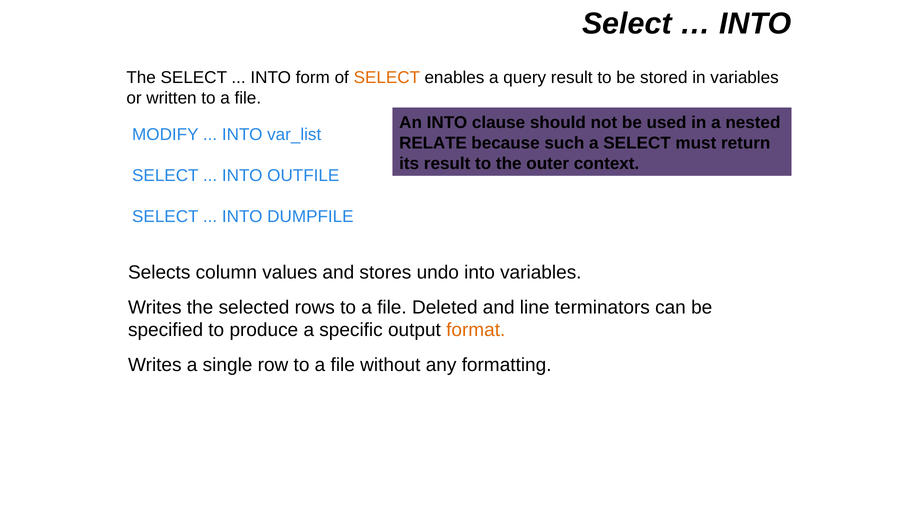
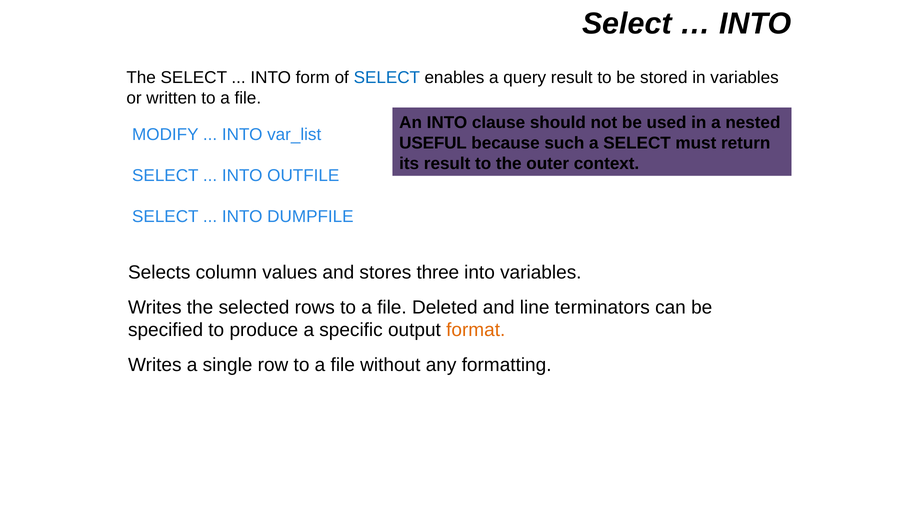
SELECT at (387, 77) colour: orange -> blue
RELATE: RELATE -> USEFUL
undo: undo -> three
